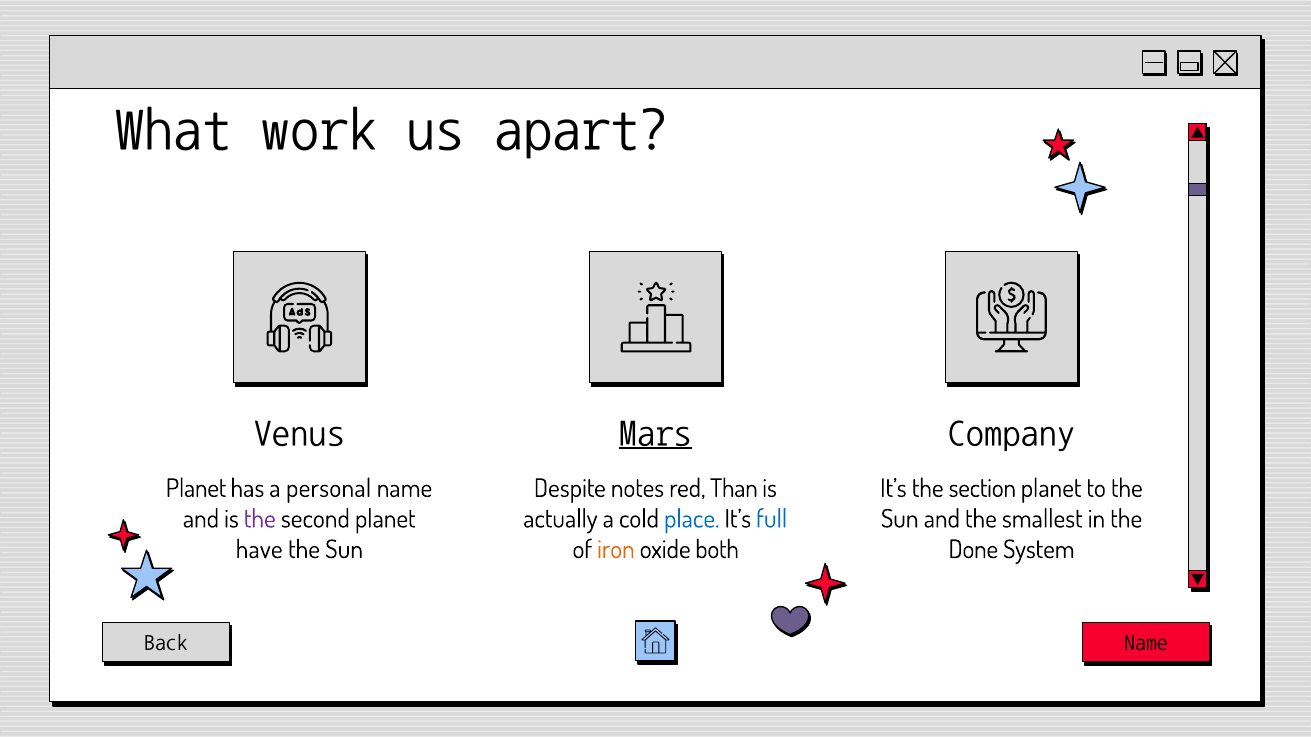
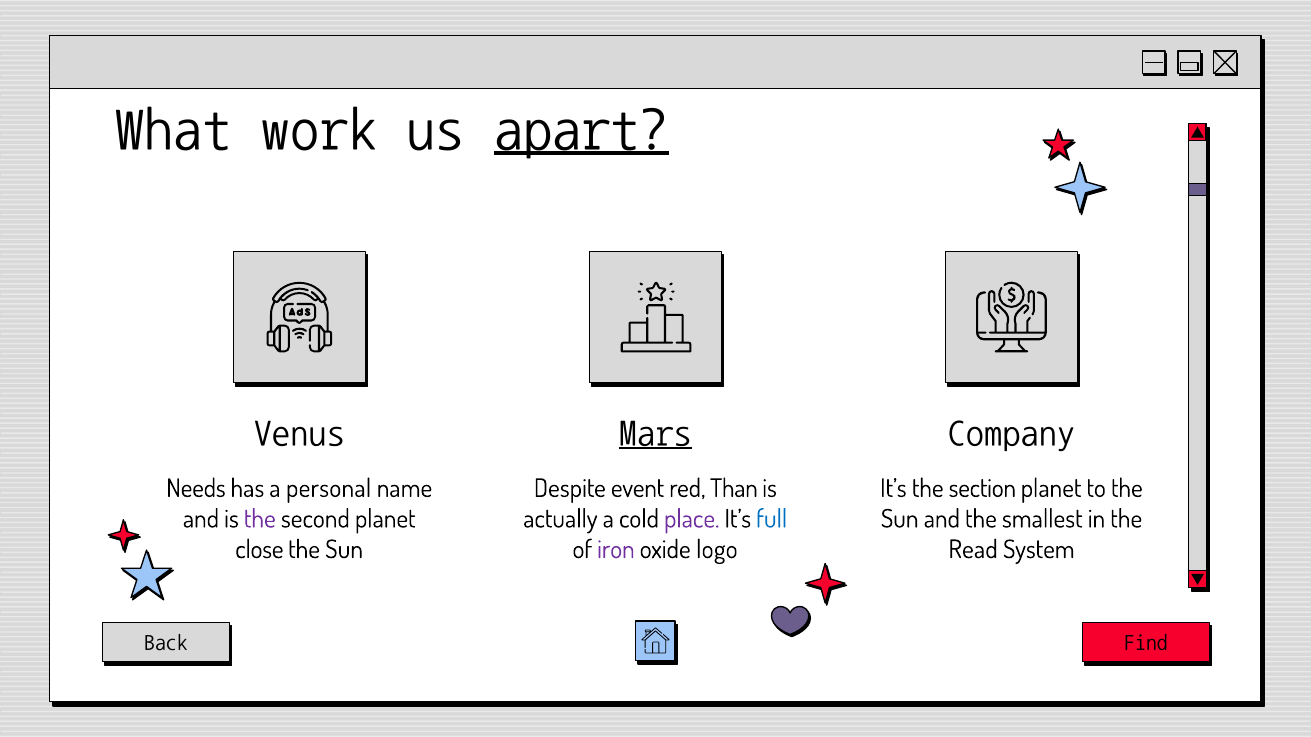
apart underline: none -> present
Planet at (196, 489): Planet -> Needs
notes: notes -> event
place colour: blue -> purple
have: have -> close
iron colour: orange -> purple
both: both -> logo
Done: Done -> Read
Back Name: Name -> Find
